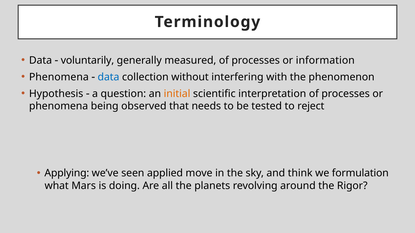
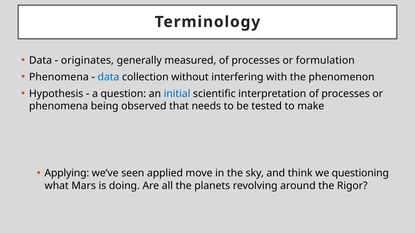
voluntarily: voluntarily -> originates
information: information -> formulation
initial colour: orange -> blue
reject: reject -> make
formulation: formulation -> questioning
